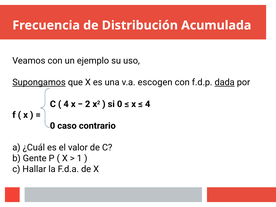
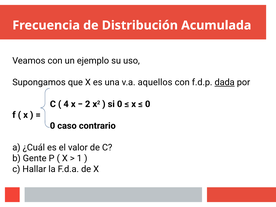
Supongamos underline: present -> none
escogen: escogen -> aquellos
4 at (148, 104): 4 -> 0
